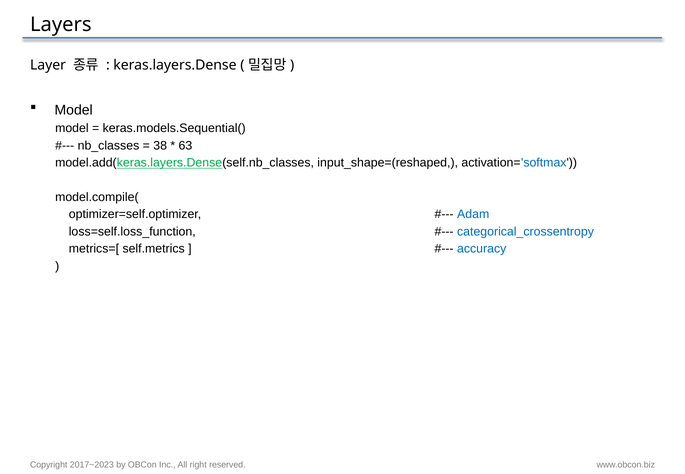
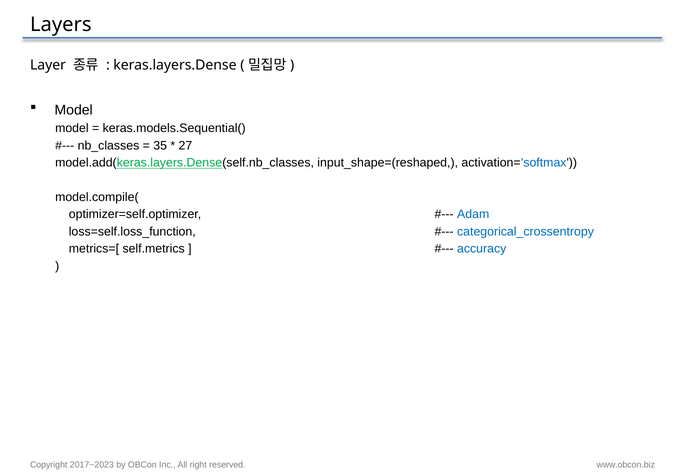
38: 38 -> 35
63: 63 -> 27
